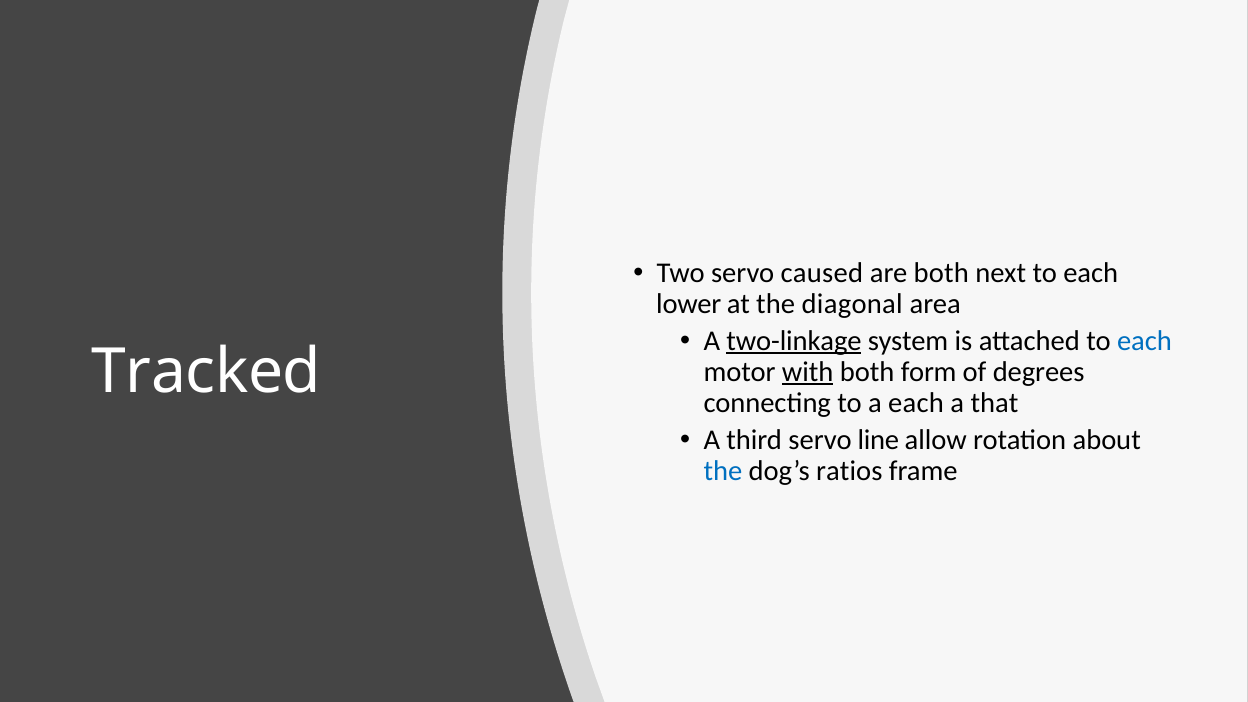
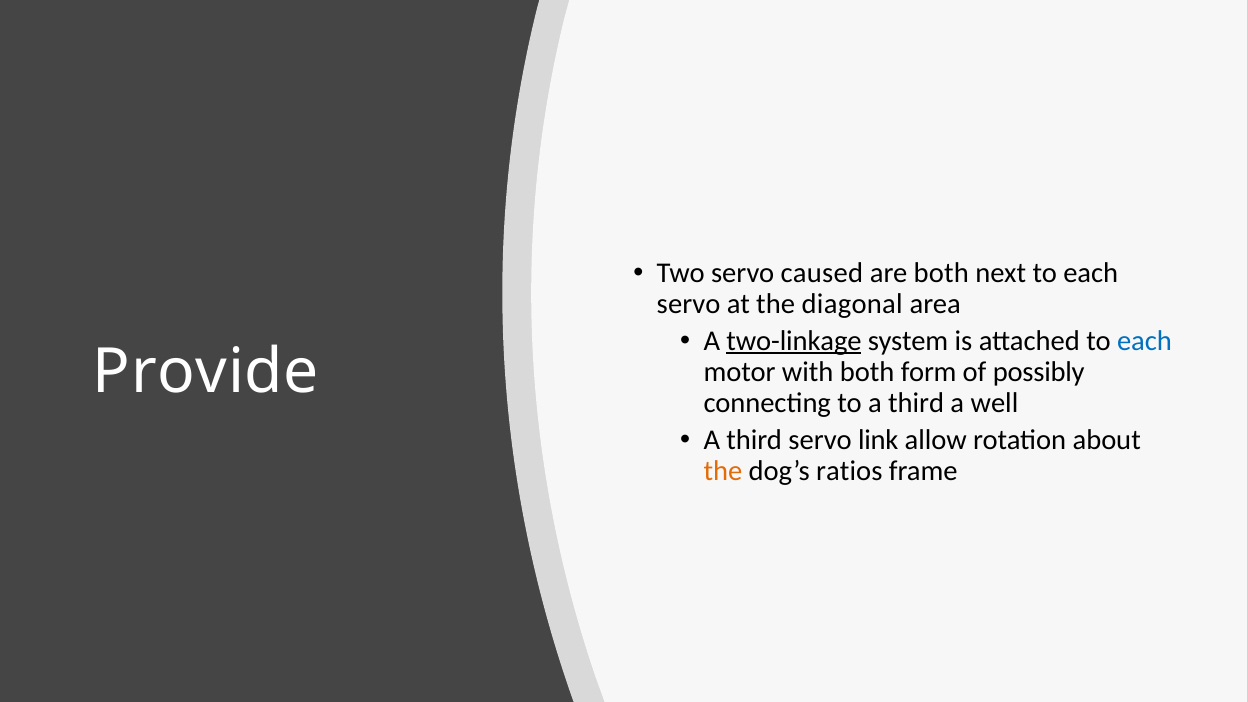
lower at (689, 304): lower -> servo
Tracked: Tracked -> Provide
with underline: present -> none
degrees: degrees -> possibly
to a each: each -> third
that: that -> well
line: line -> link
the at (723, 471) colour: blue -> orange
